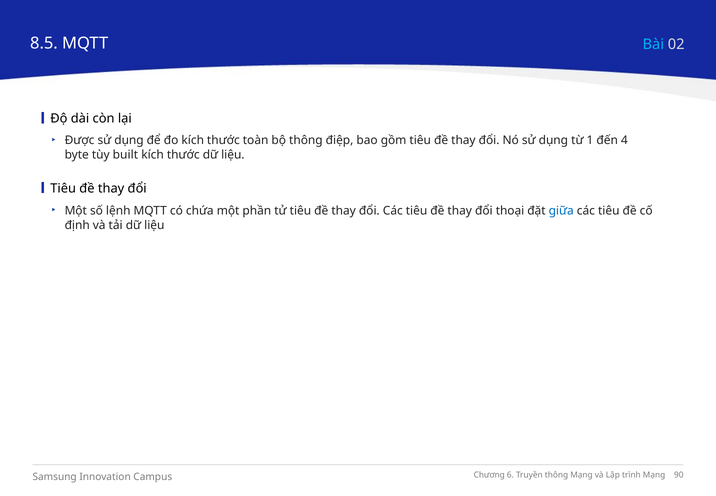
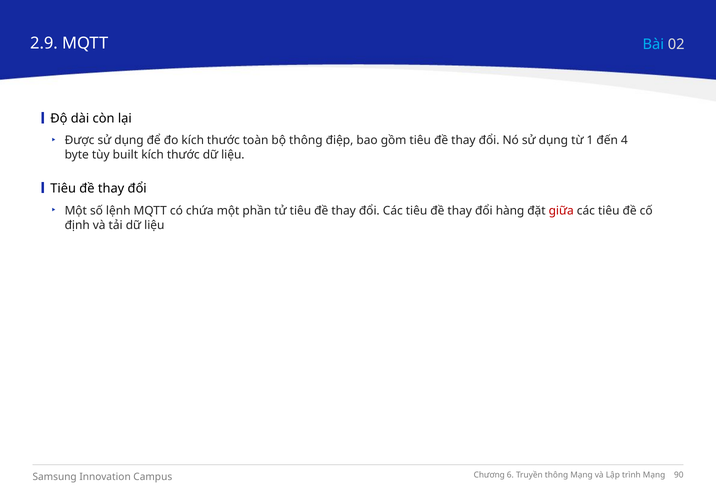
8.5: 8.5 -> 2.9
thoại: thoại -> hàng
giữa colour: blue -> red
